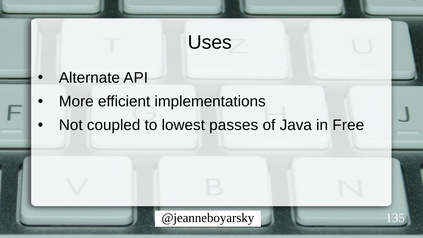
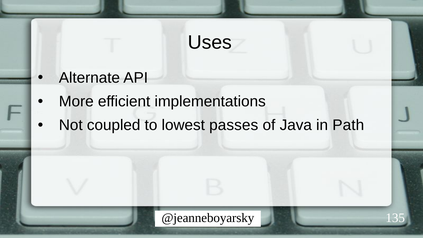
Free: Free -> Path
